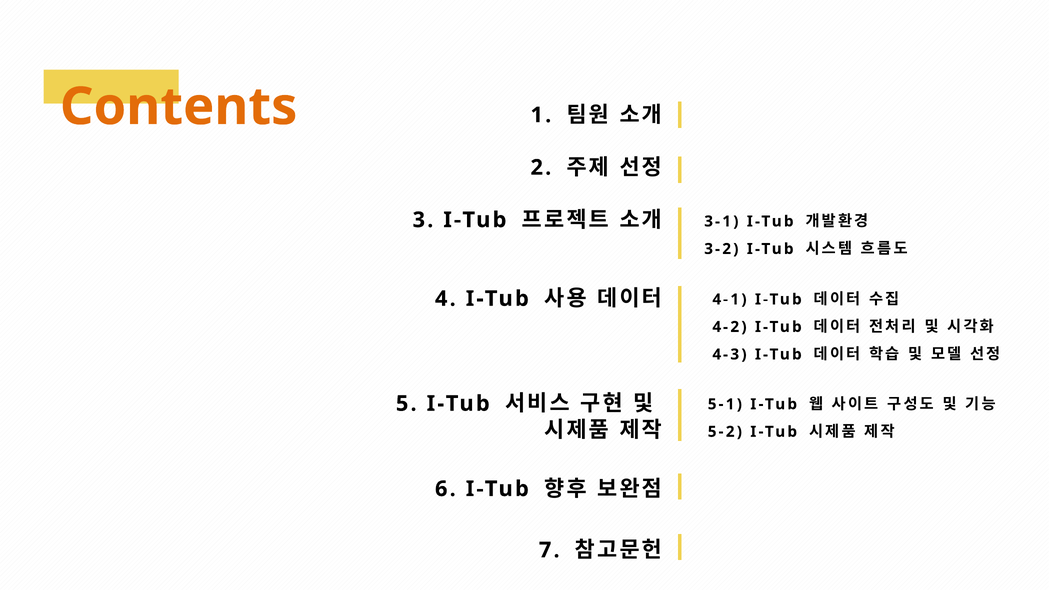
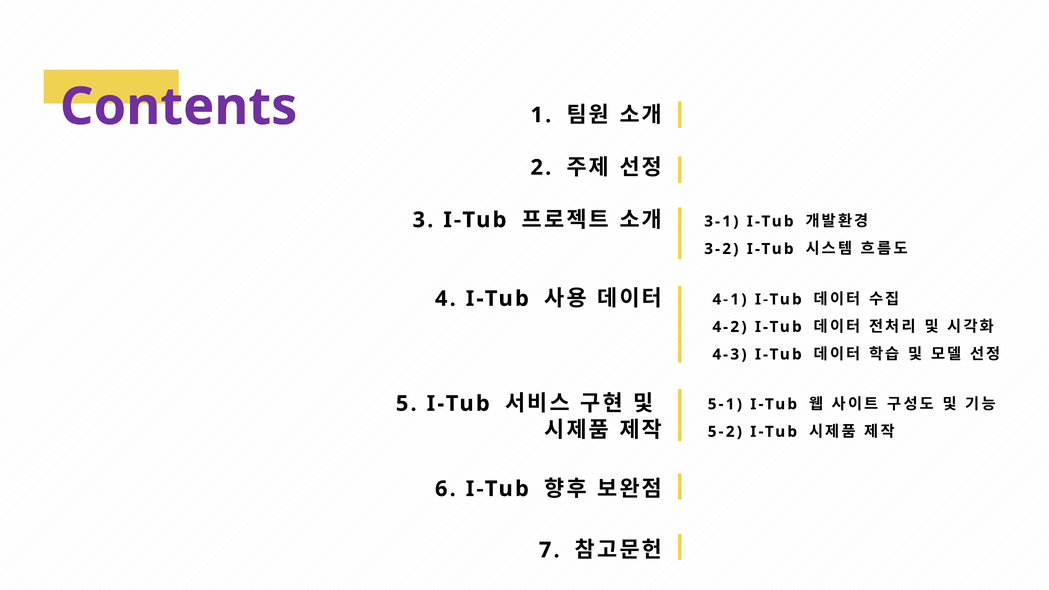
Contents colour: orange -> purple
